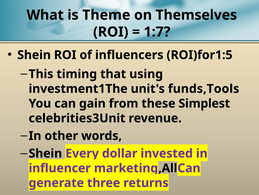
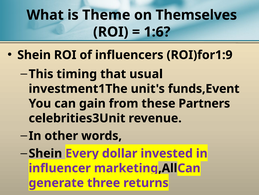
1:7: 1:7 -> 1:6
ROI)for1:5: ROI)for1:5 -> ROI)for1:9
using: using -> usual
funds,Tools: funds,Tools -> funds,Event
Simplest: Simplest -> Partners
